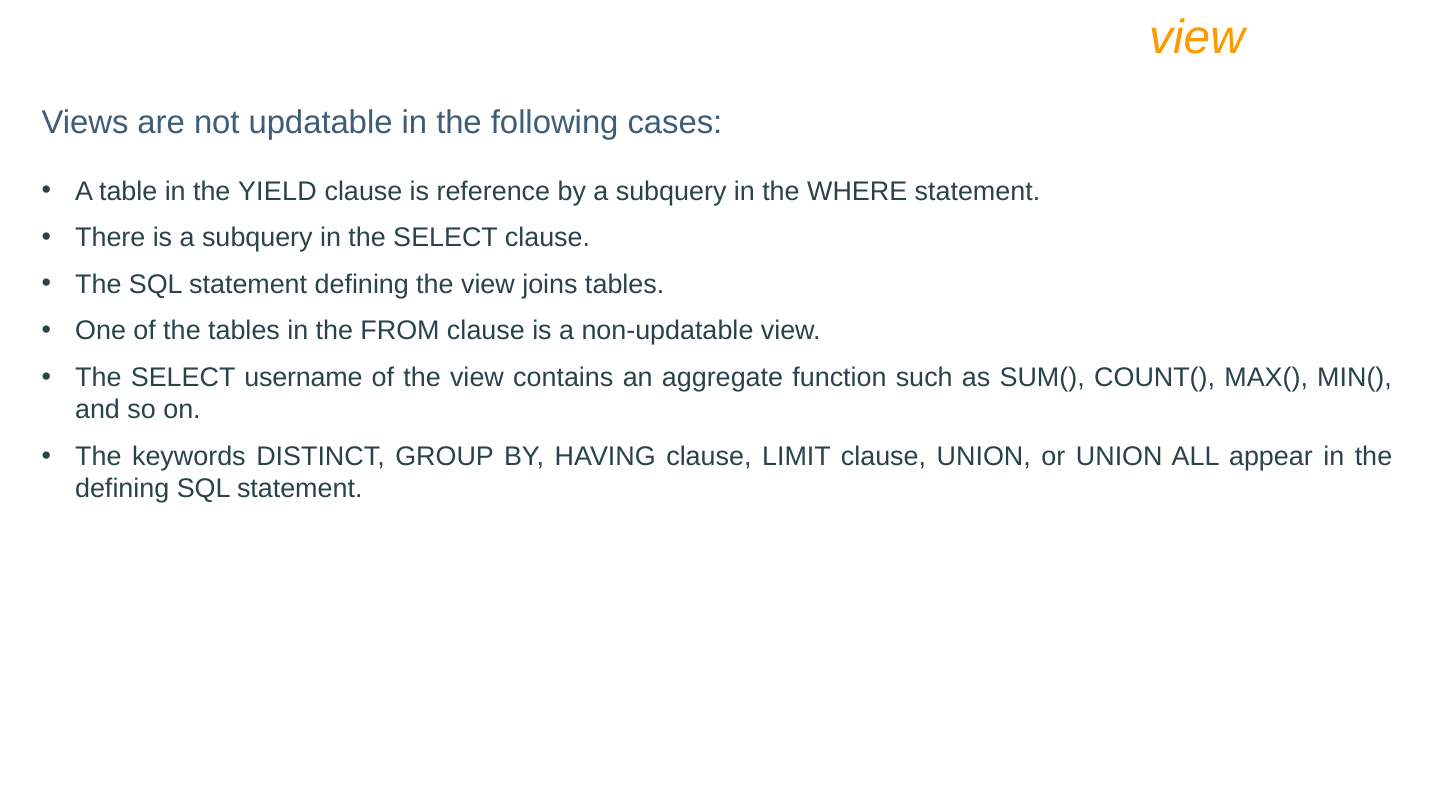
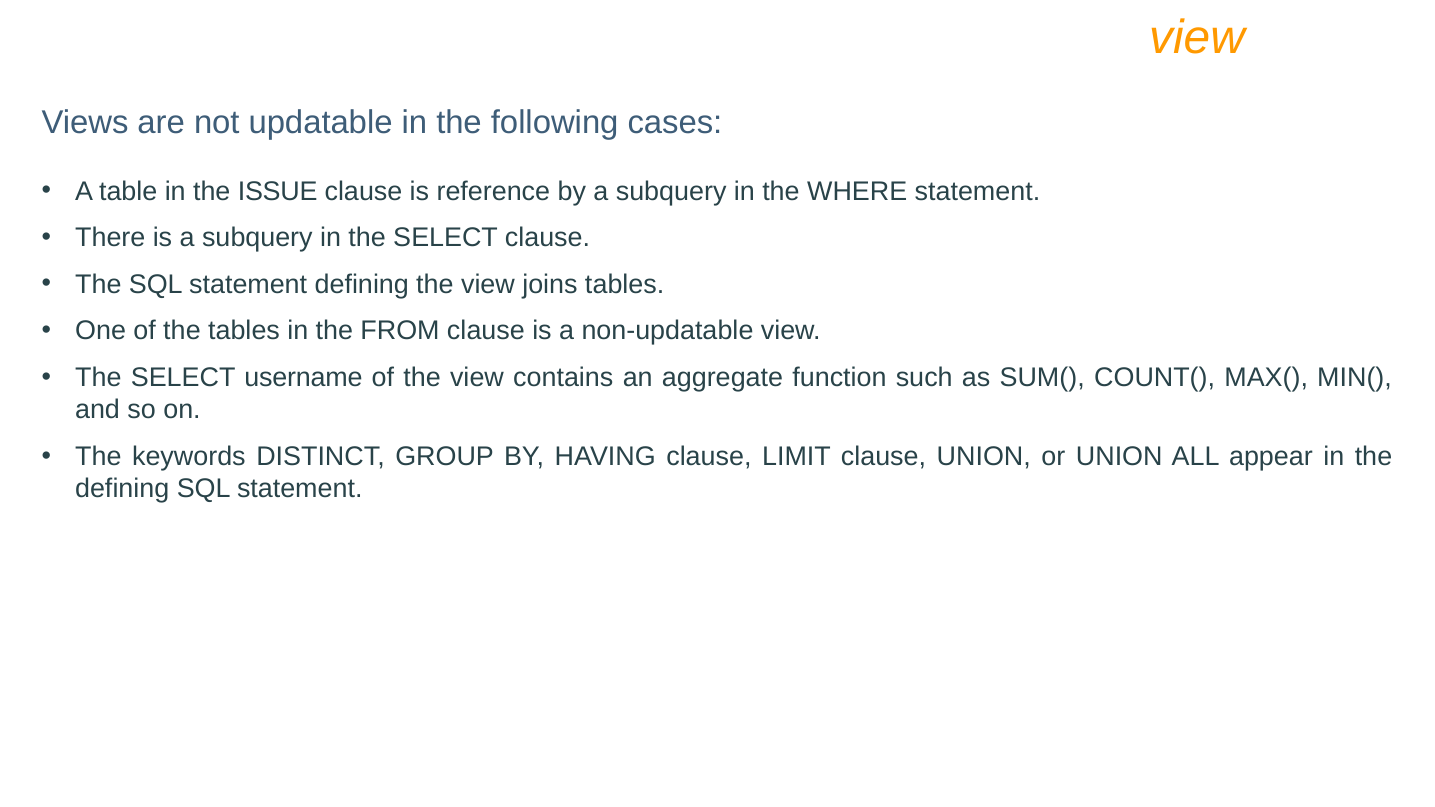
YIELD: YIELD -> ISSUE
